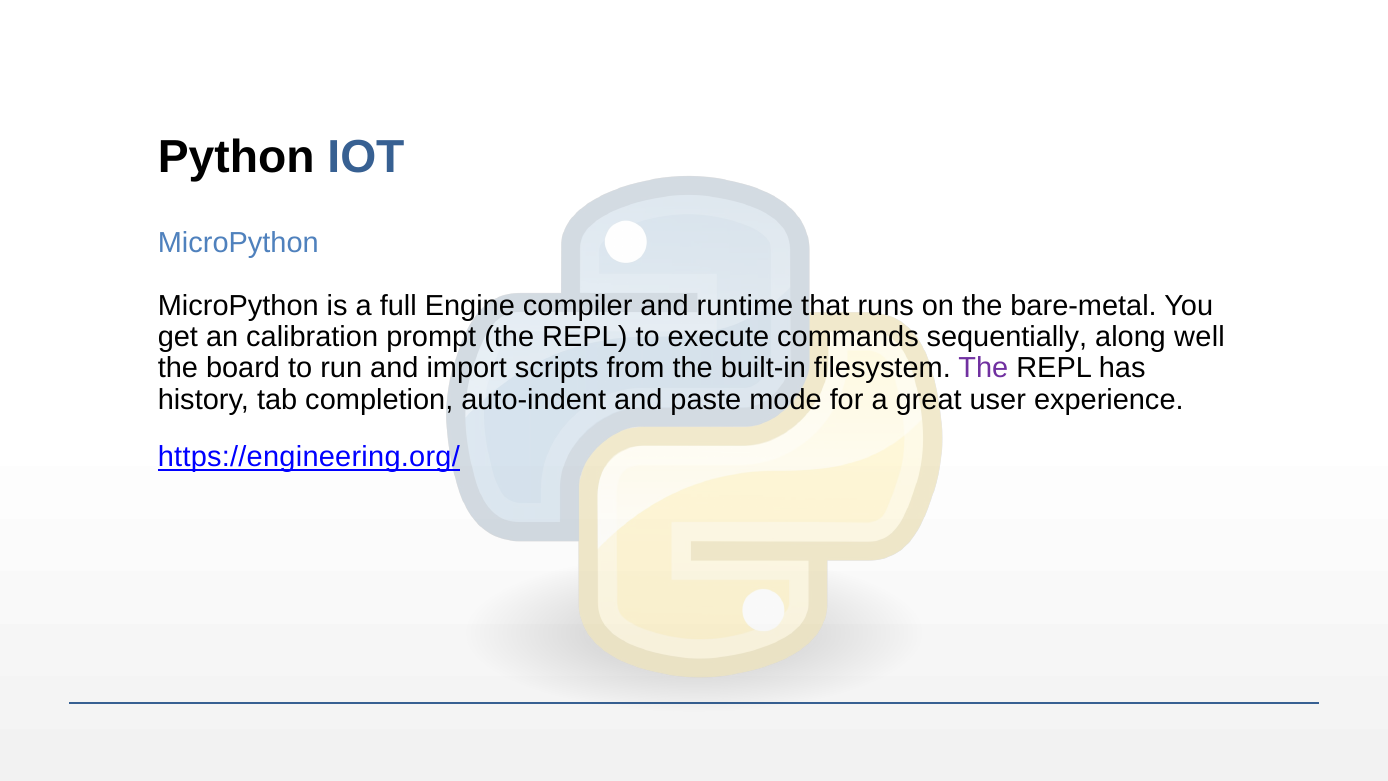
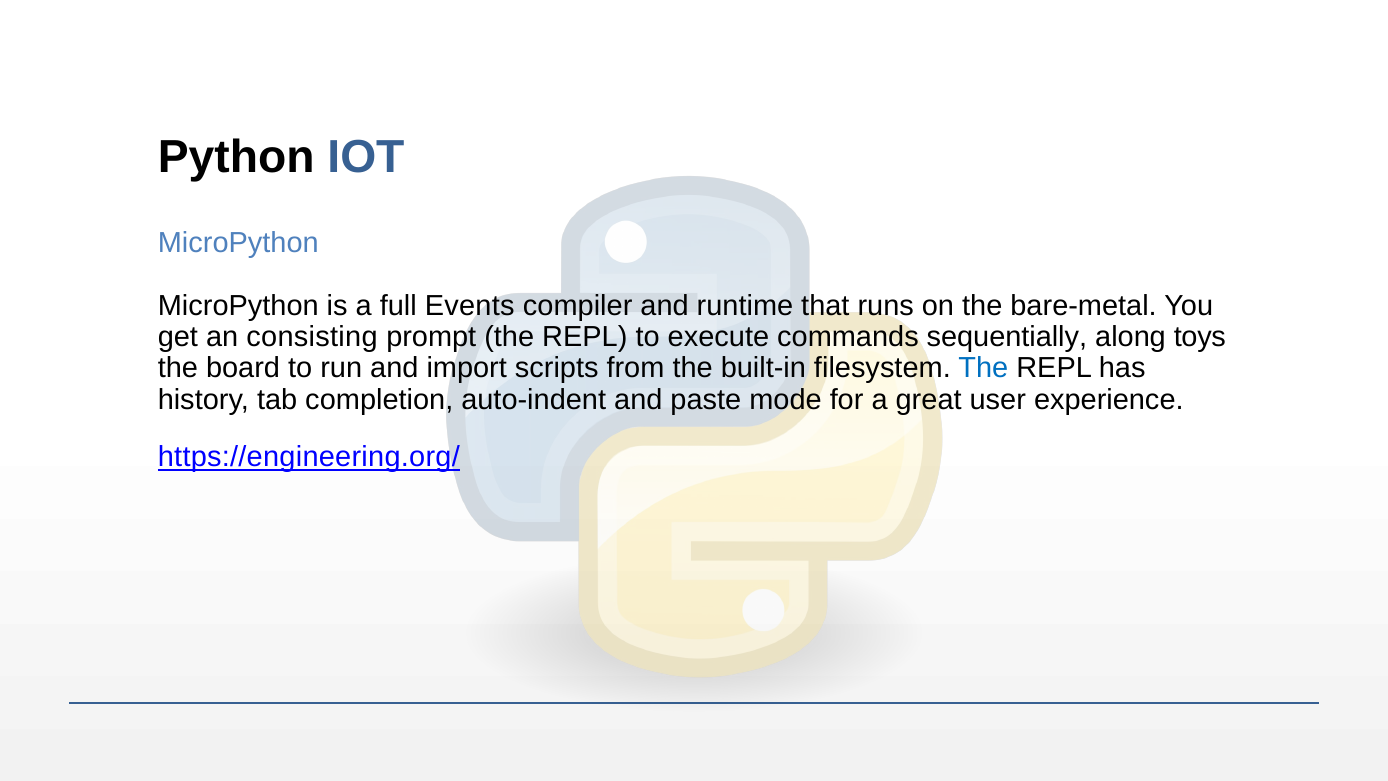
Engine: Engine -> Events
calibration: calibration -> consisting
well: well -> toys
The at (983, 368) colour: purple -> blue
